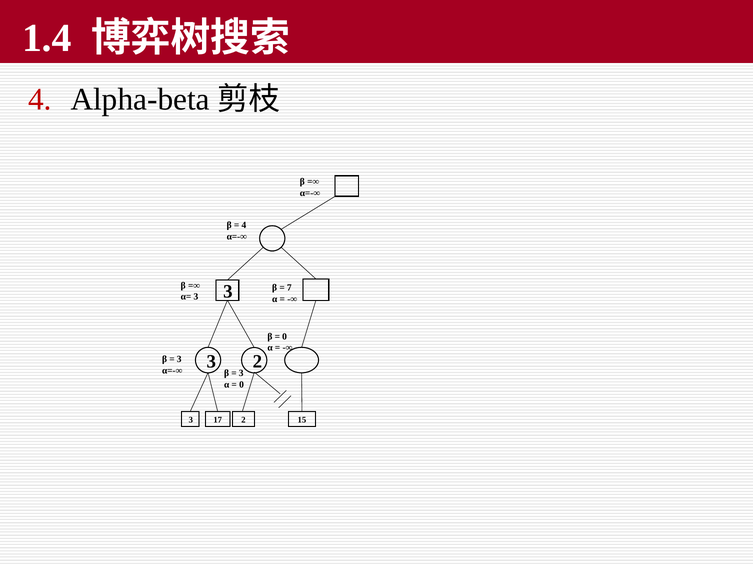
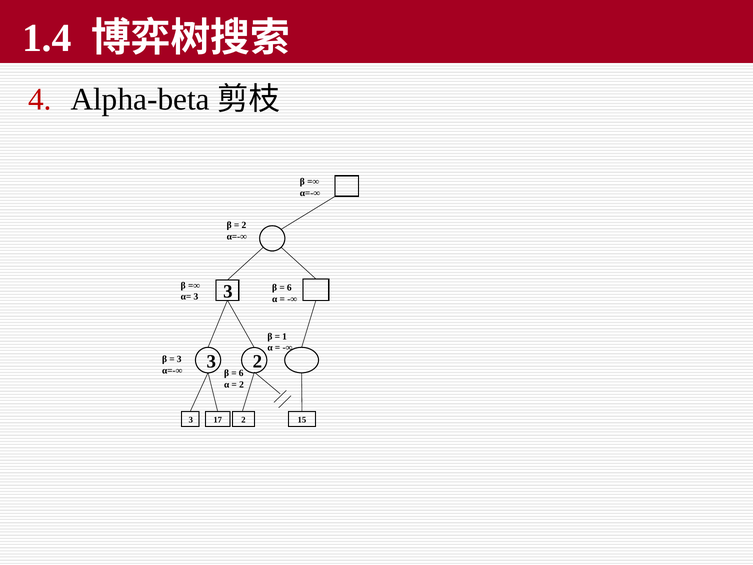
4 at (244, 225): 4 -> 2
7 at (289, 288): 7 -> 6
0 at (285, 336): 0 -> 1
3 at (241, 373): 3 -> 6
0 at (242, 384): 0 -> 2
